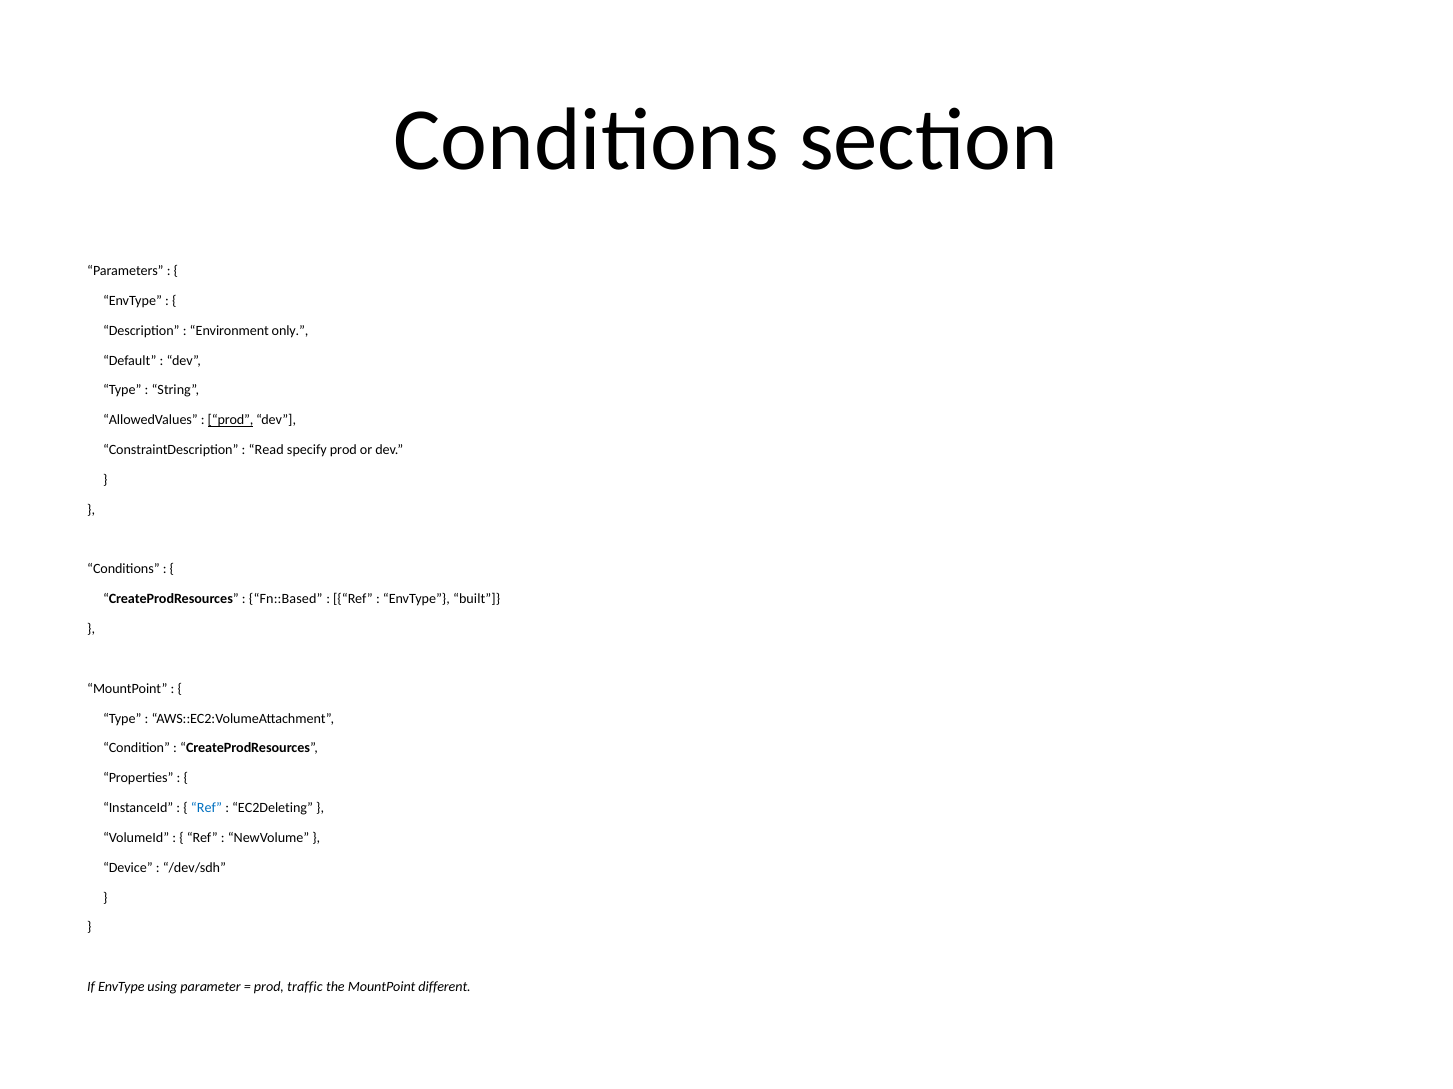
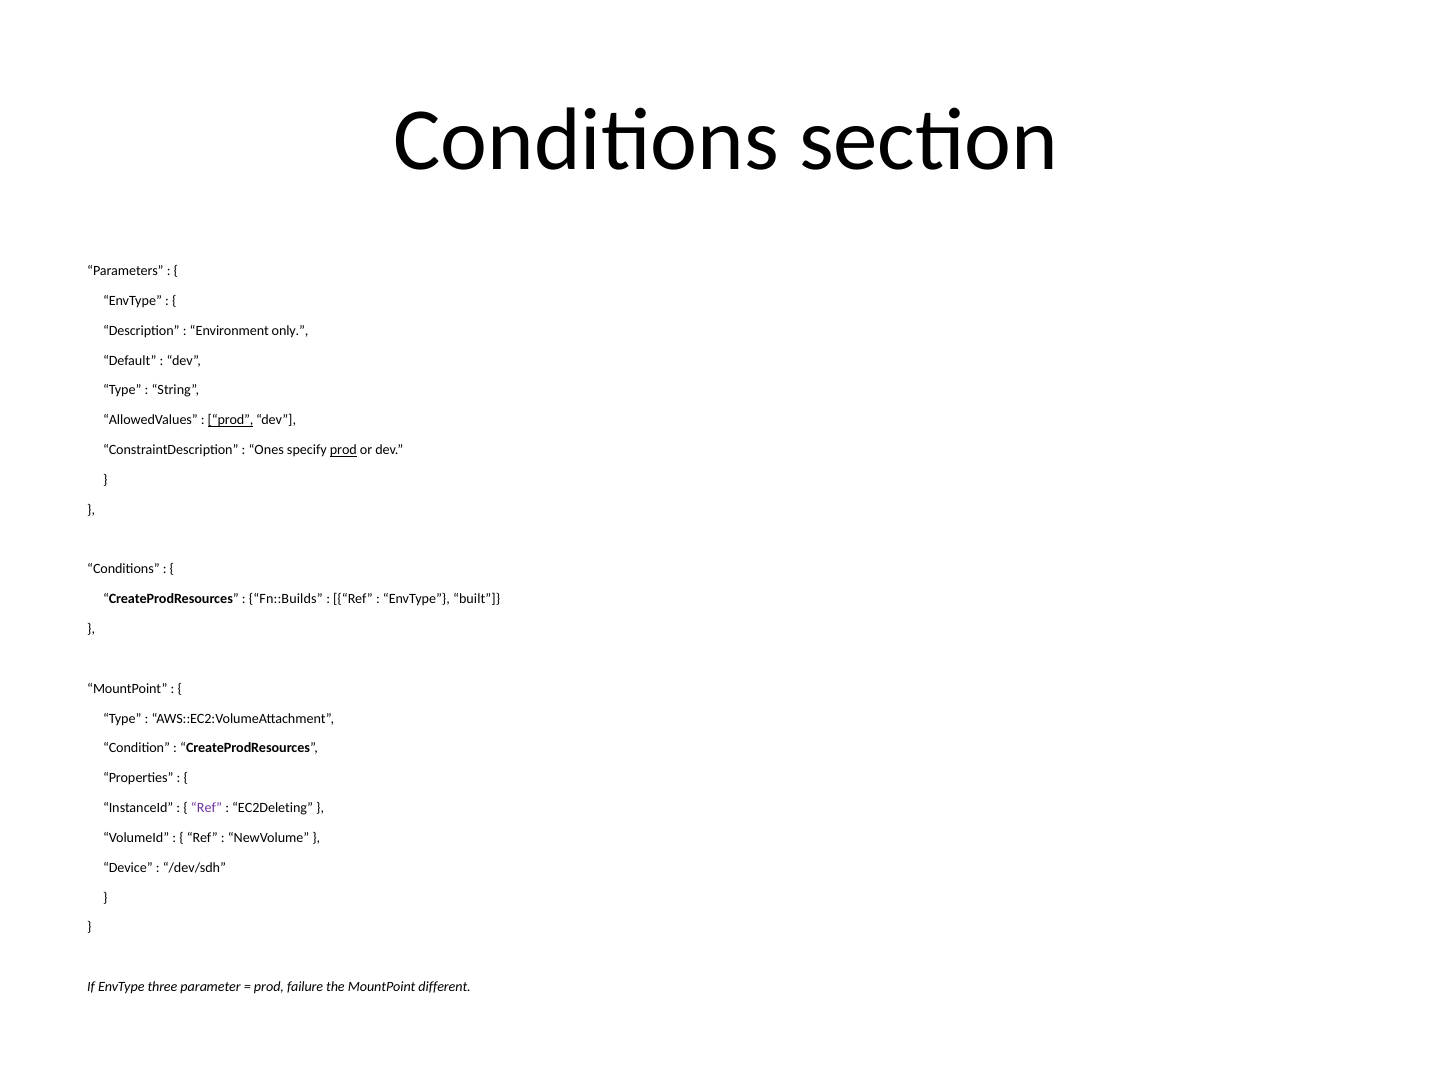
Read: Read -> Ones
prod at (343, 450) underline: none -> present
Fn::Based: Fn::Based -> Fn::Builds
Ref at (206, 809) colour: blue -> purple
using: using -> three
traffic: traffic -> failure
